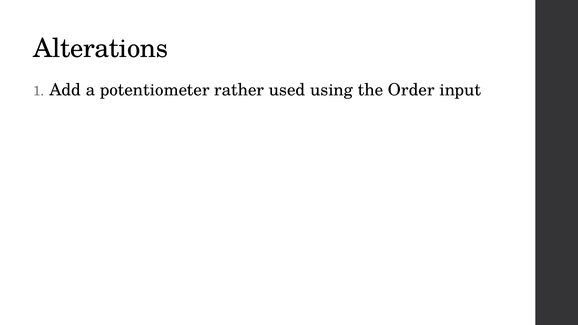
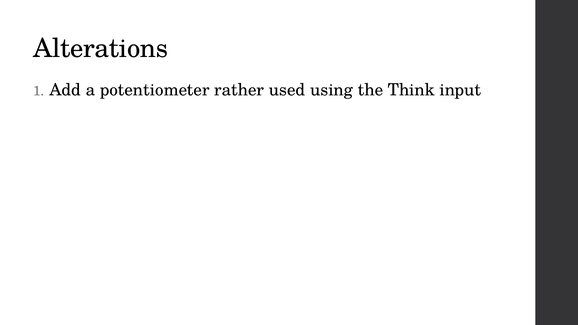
Order: Order -> Think
